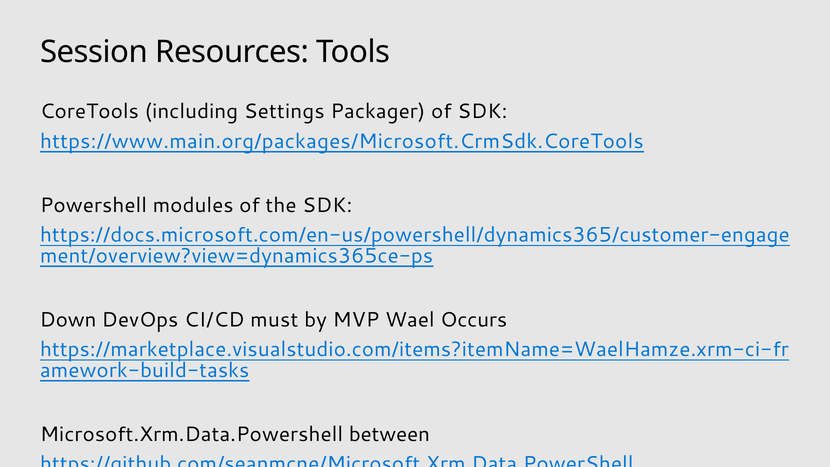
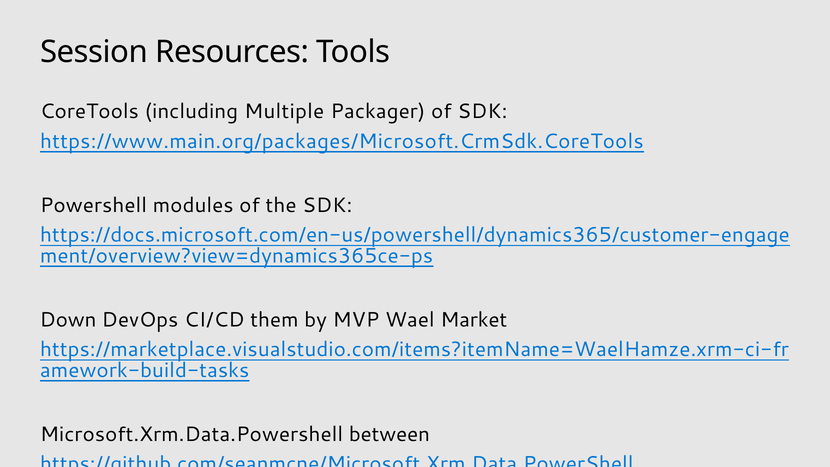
Settings: Settings -> Multiple
must: must -> them
Occurs: Occurs -> Market
